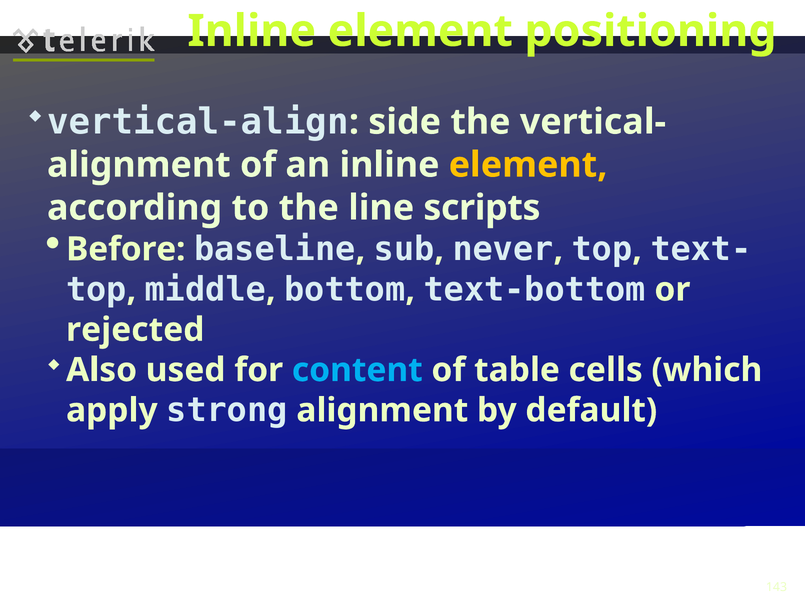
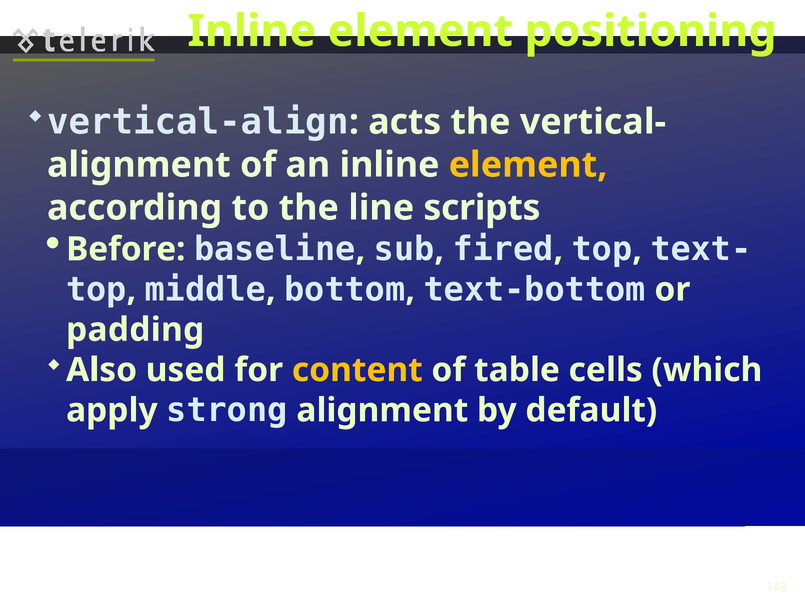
side: side -> acts
never: never -> fired
rejected: rejected -> padding
content colour: light blue -> yellow
